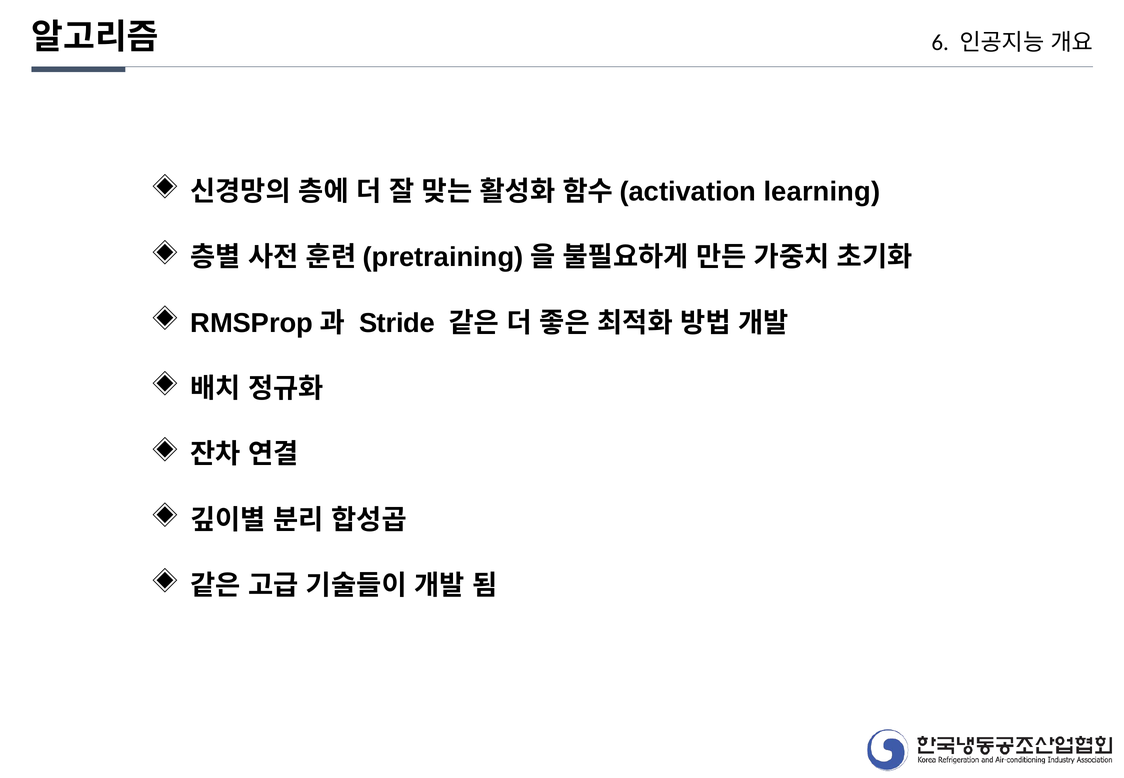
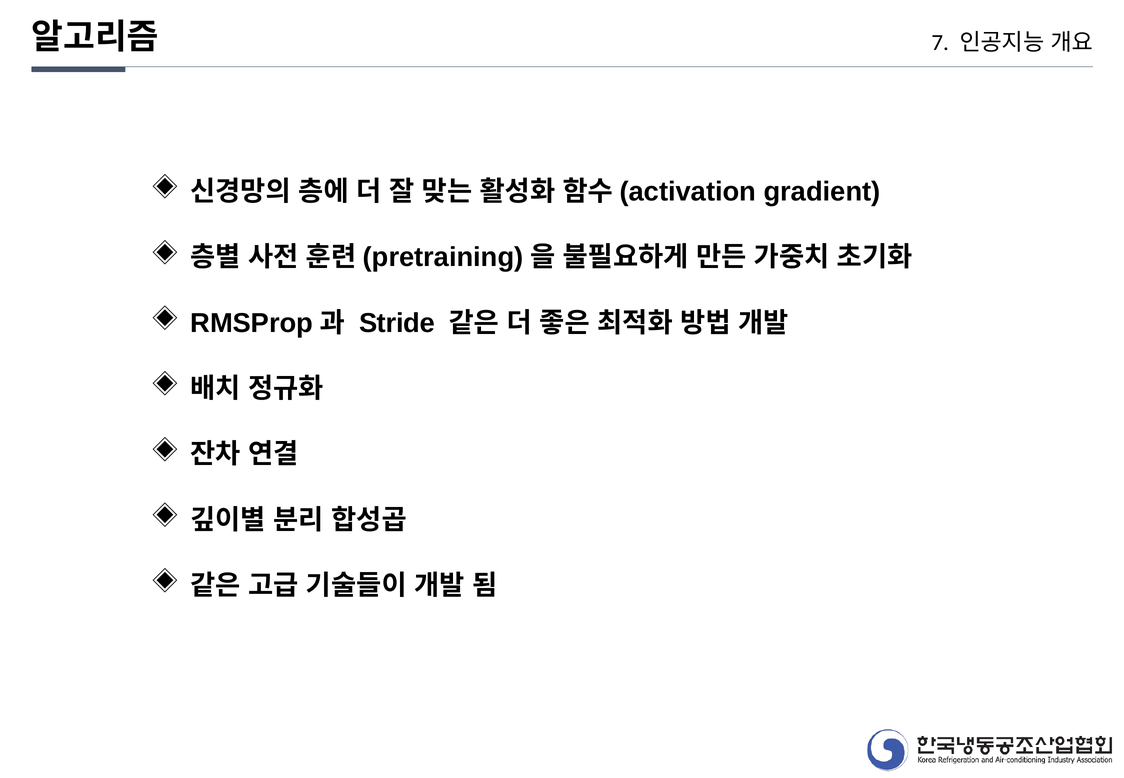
6: 6 -> 7
learning: learning -> gradient
